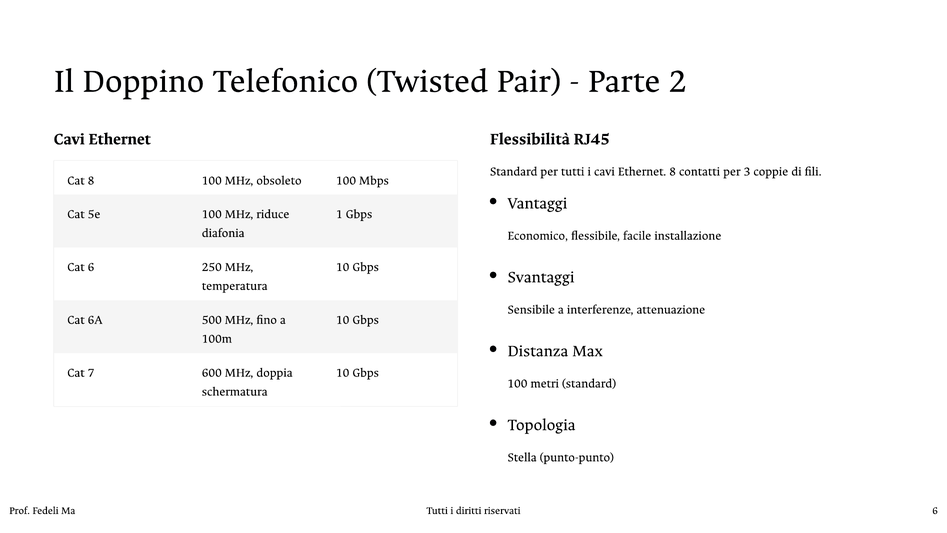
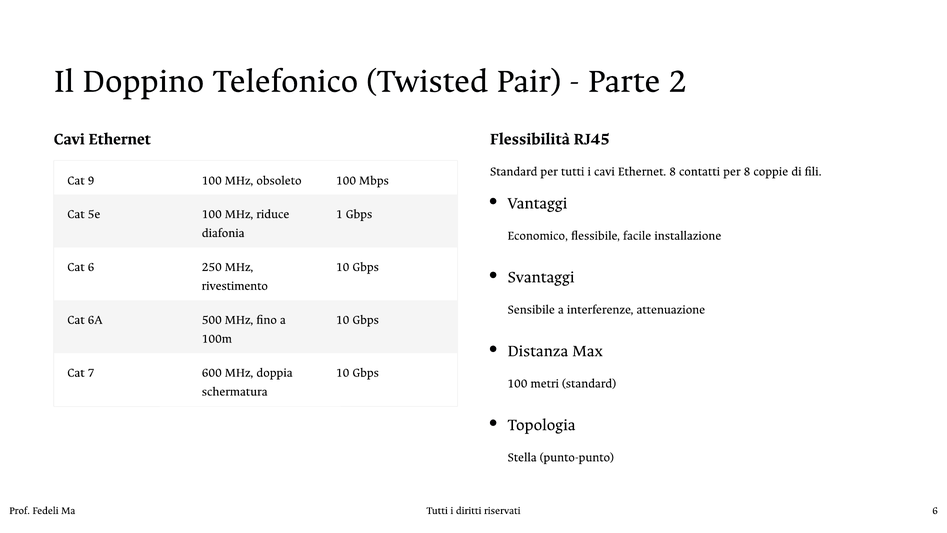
per 3: 3 -> 8
Cat 8: 8 -> 9
temperatura: temperatura -> rivestimento
